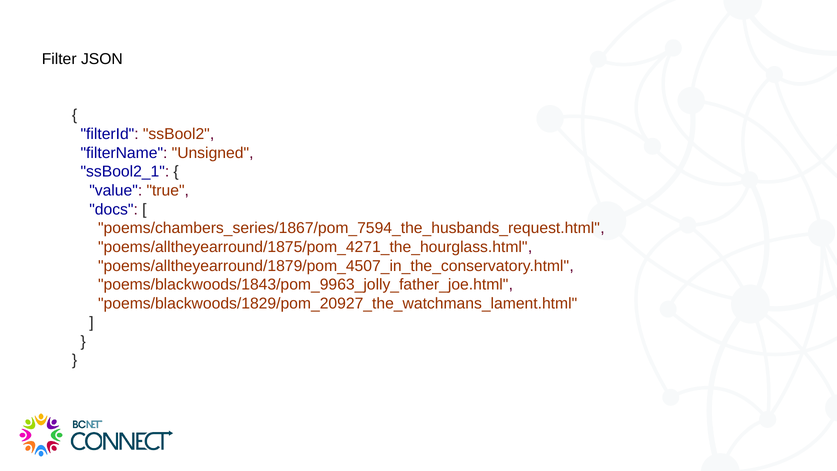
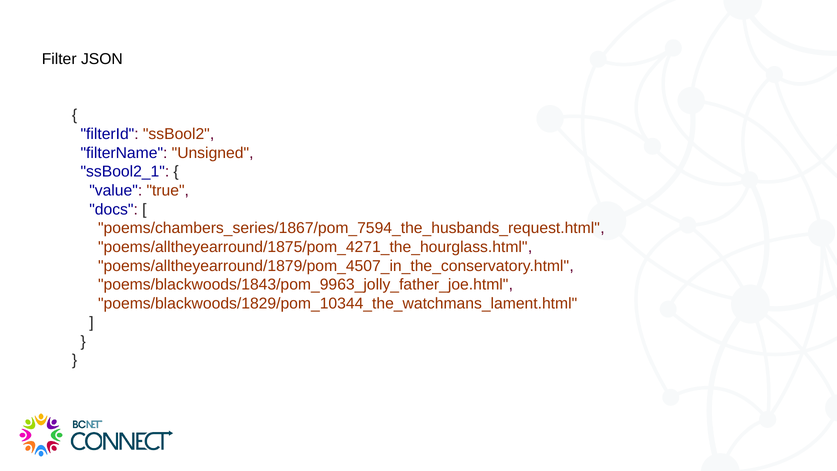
poems/blackwoods/1829/pom_20927_the_watchmans_lament.html: poems/blackwoods/1829/pom_20927_the_watchmans_lament.html -> poems/blackwoods/1829/pom_10344_the_watchmans_lament.html
